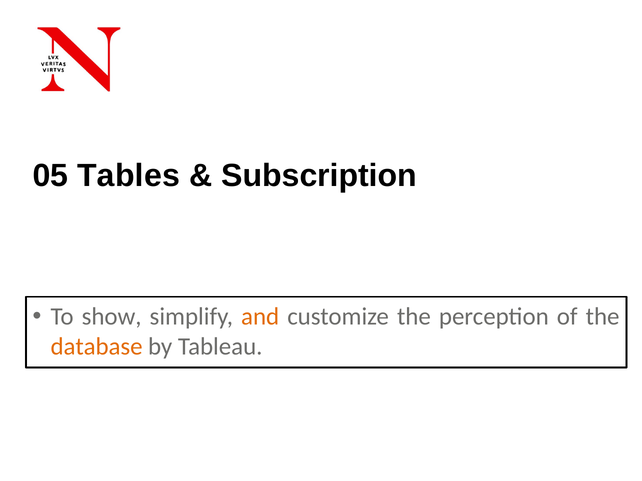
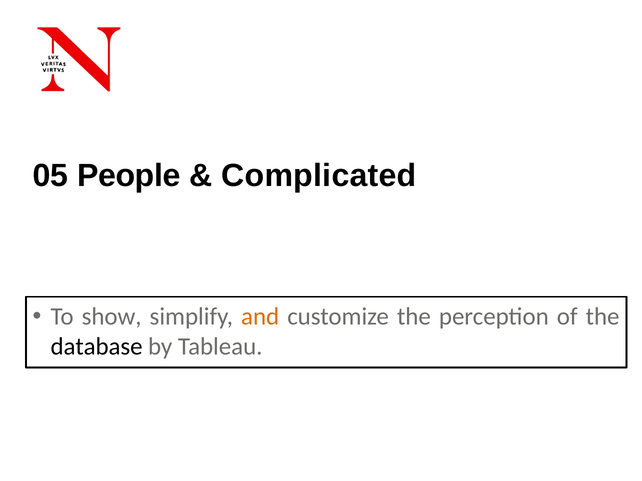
Tables: Tables -> People
Subscription: Subscription -> Complicated
database colour: orange -> black
